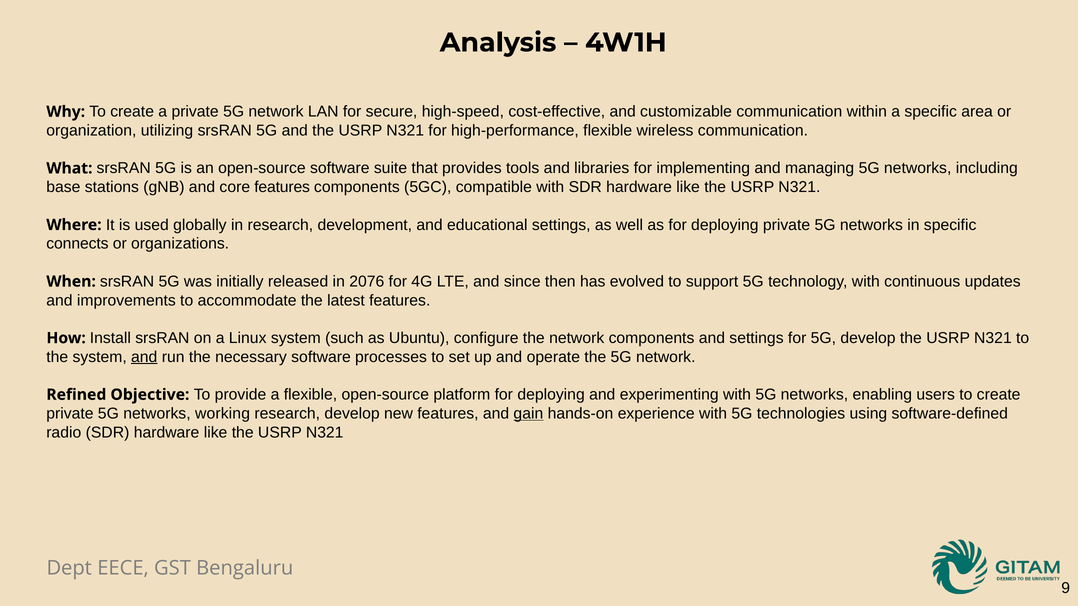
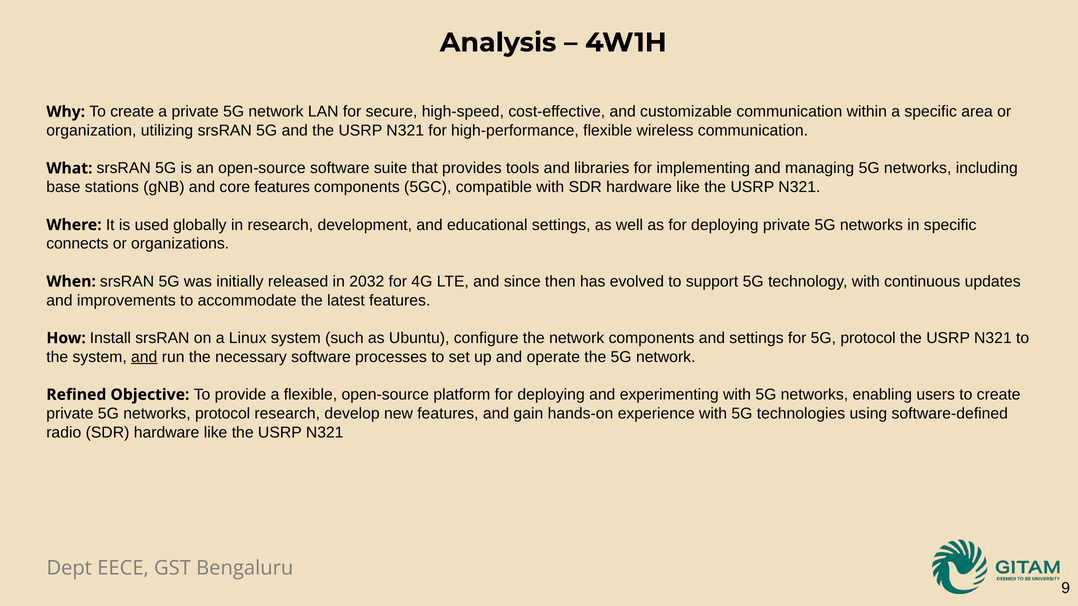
2076: 2076 -> 2032
5G develop: develop -> protocol
networks working: working -> protocol
gain underline: present -> none
